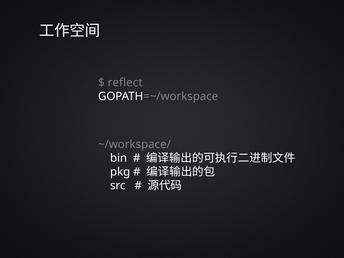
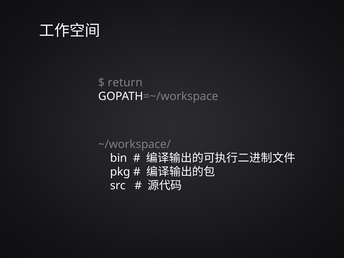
reflect: reflect -> return
